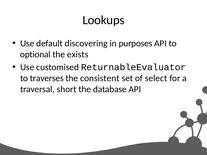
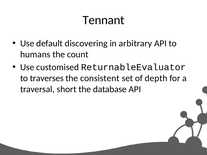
Lookups: Lookups -> Tennant
purposes: purposes -> arbitrary
optional: optional -> humans
exists: exists -> count
select: select -> depth
